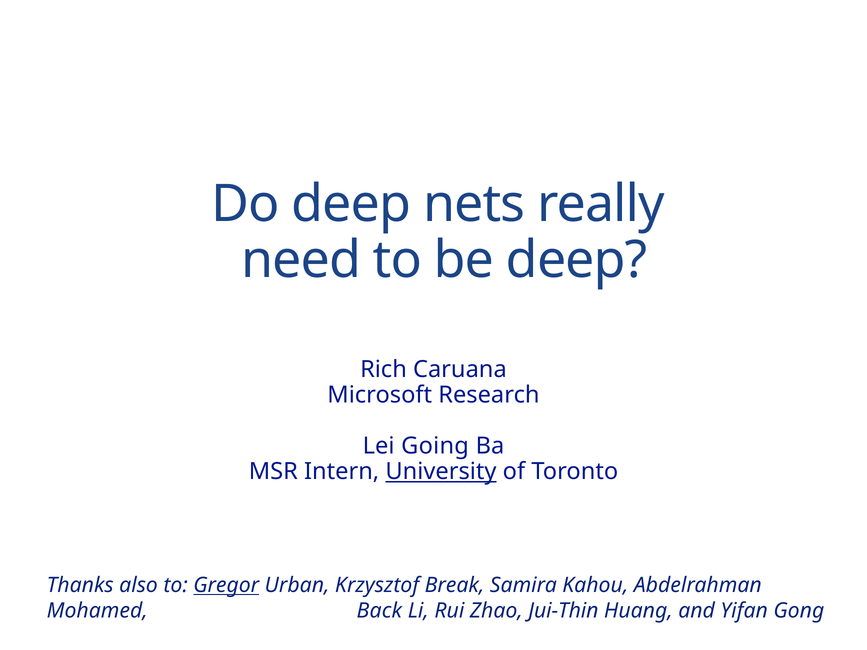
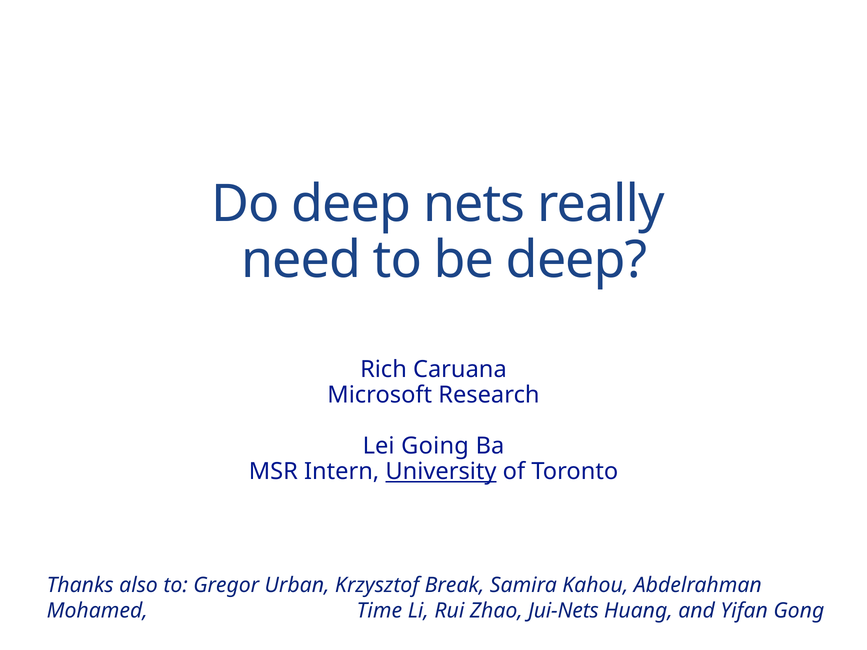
Gregor underline: present -> none
Back: Back -> Time
Jui-Thin: Jui-Thin -> Jui-Nets
